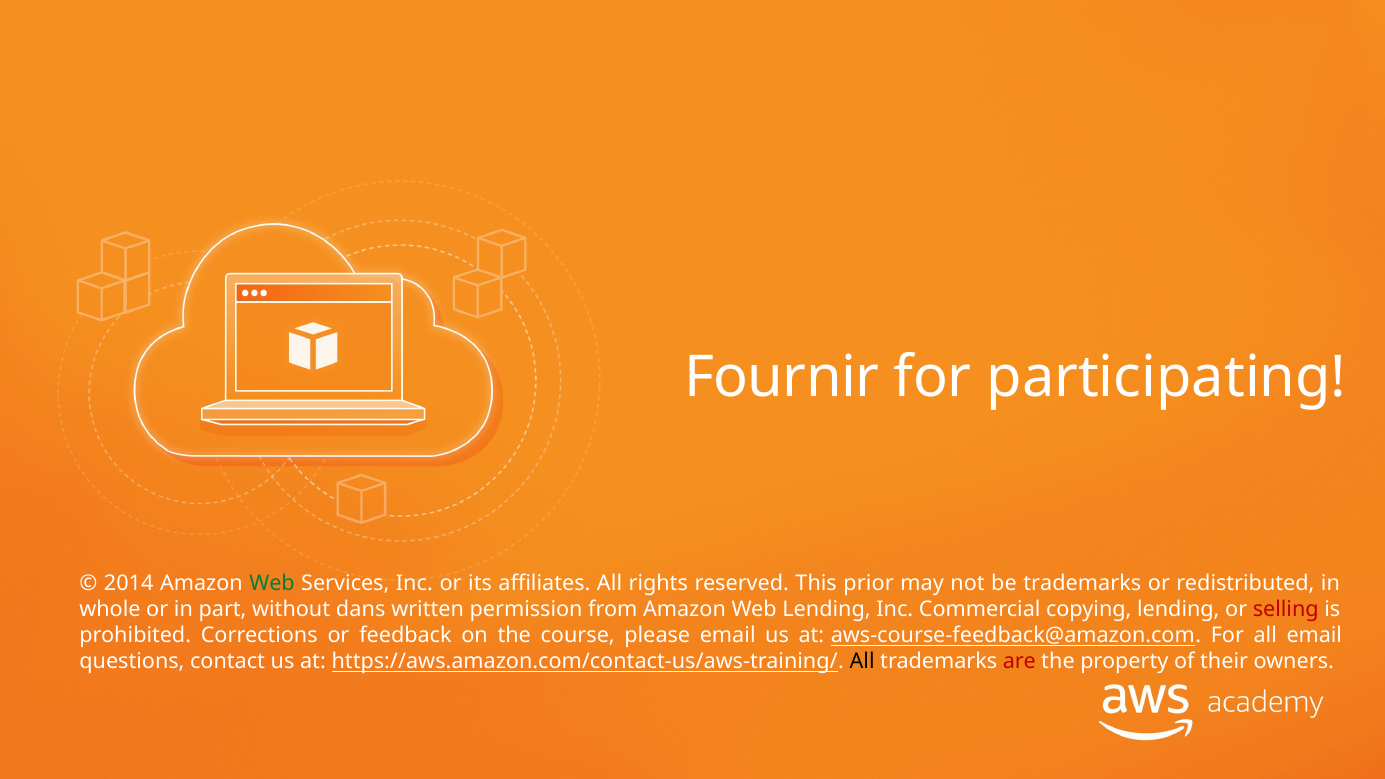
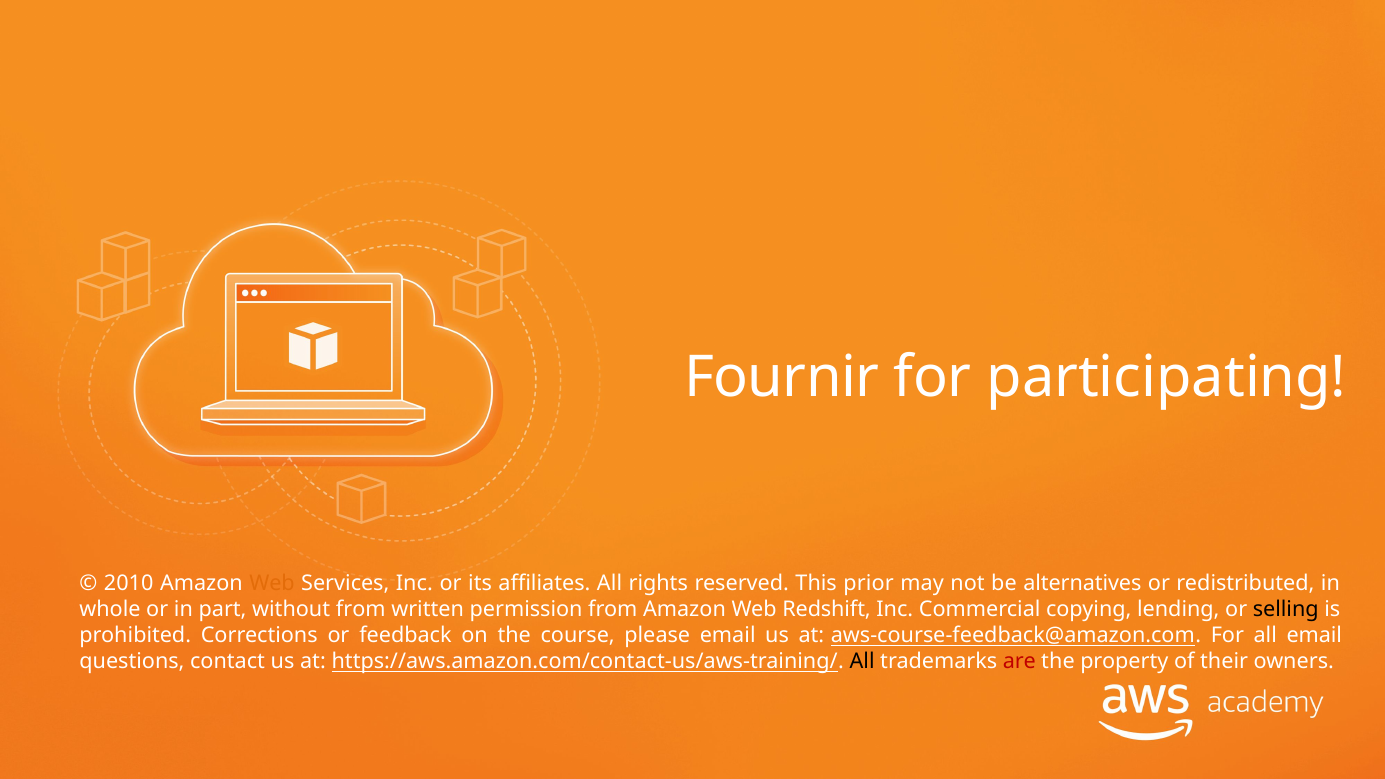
2014: 2014 -> 2010
Web at (272, 584) colour: green -> orange
be trademarks: trademarks -> alternatives
without dans: dans -> from
Web Lending: Lending -> Redshift
selling colour: red -> black
